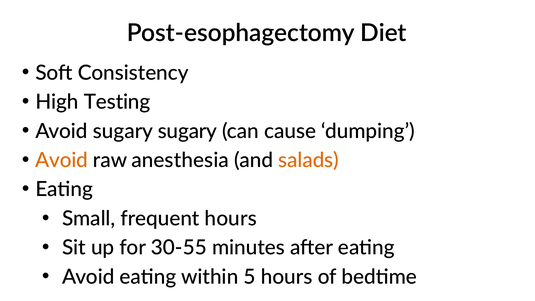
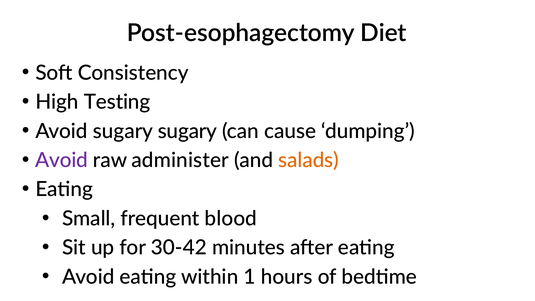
Avoid at (62, 160) colour: orange -> purple
anesthesia: anesthesia -> administer
frequent hours: hours -> blood
30-55: 30-55 -> 30-42
5: 5 -> 1
